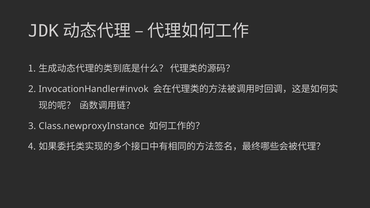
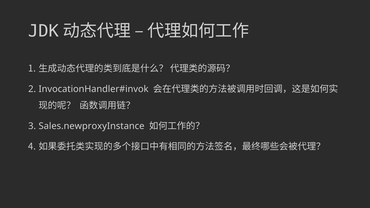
Class.newproxyInstance: Class.newproxyInstance -> Sales.newproxyInstance
